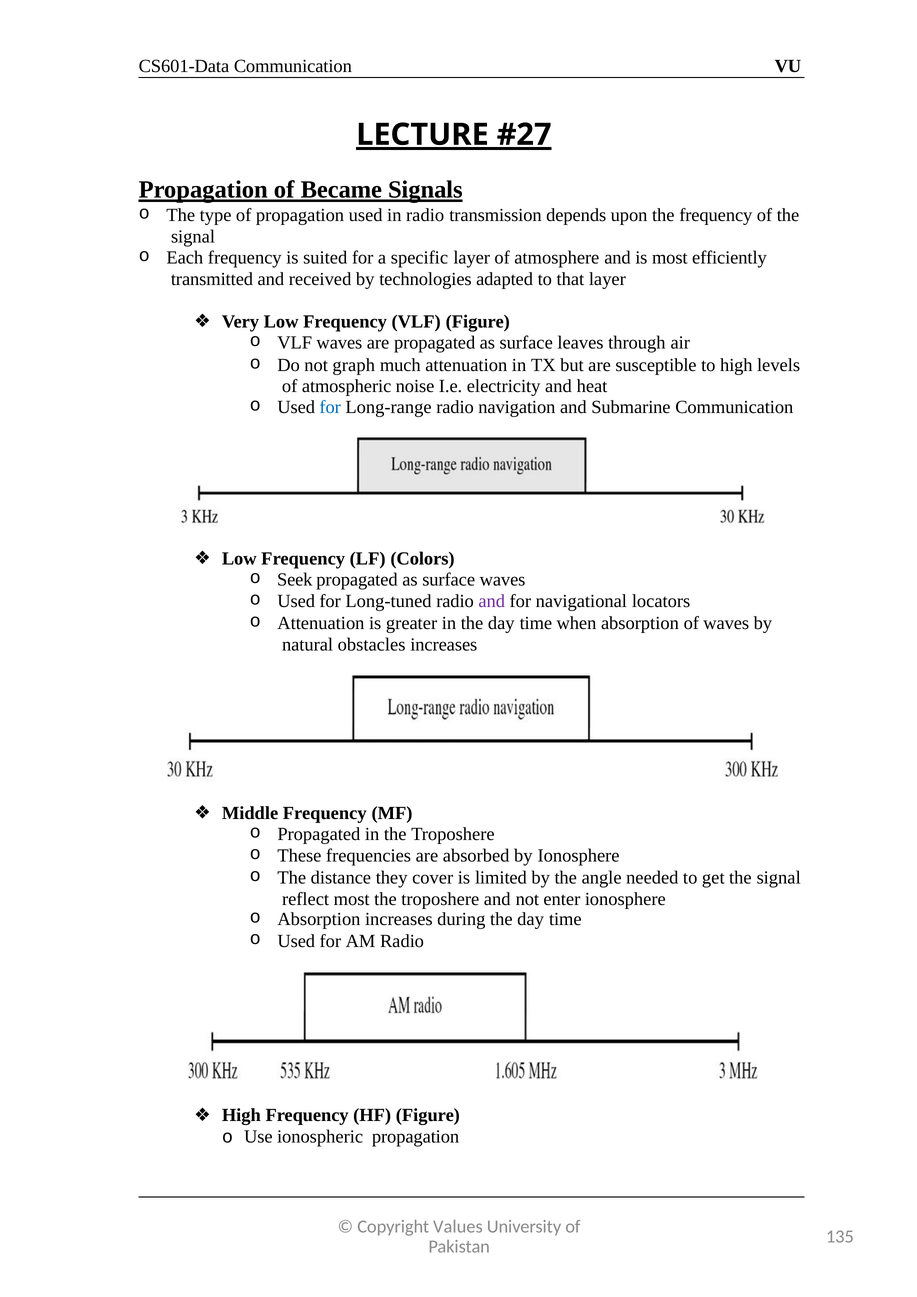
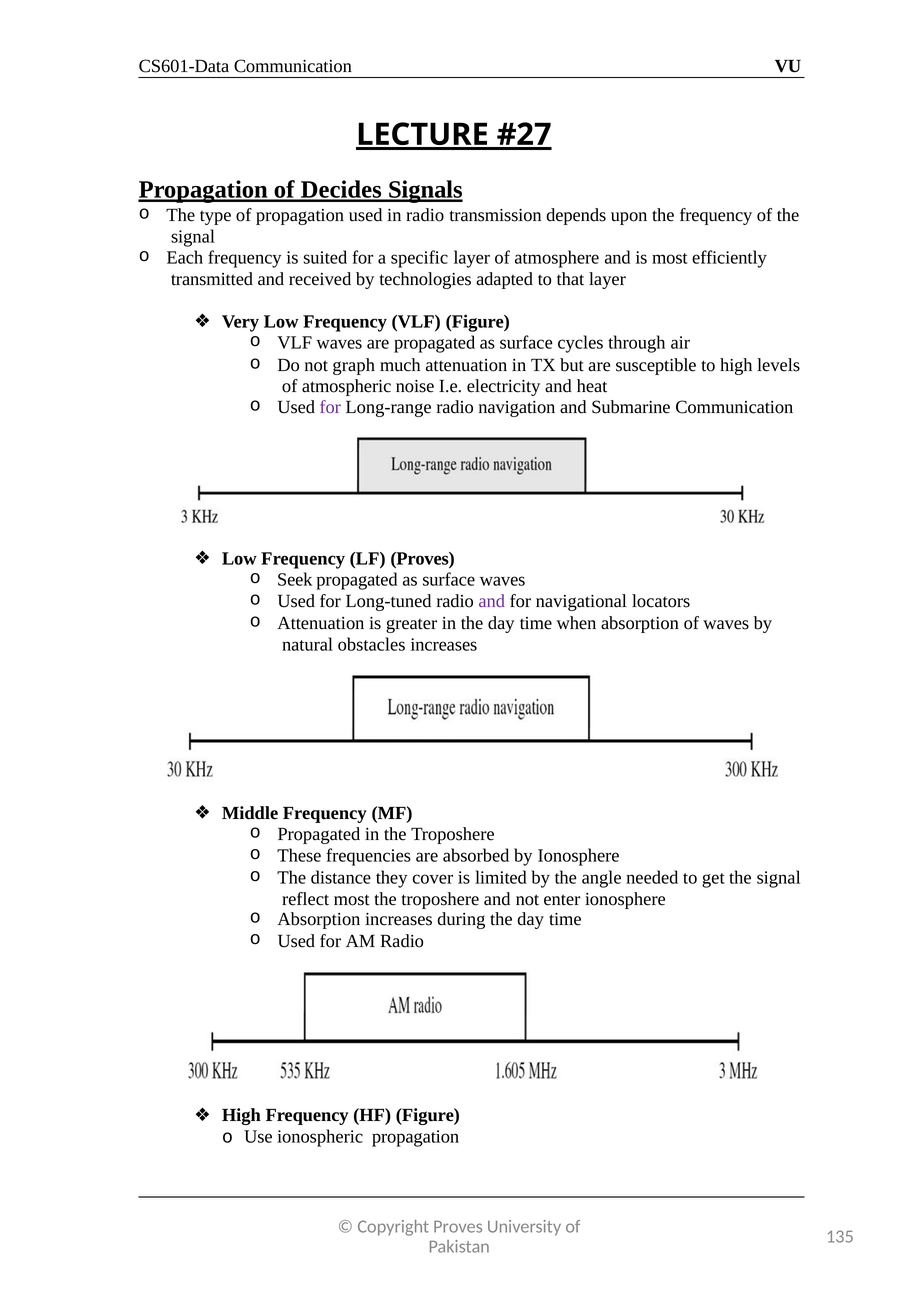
Became: Became -> Decides
leaves: leaves -> cycles
for at (330, 407) colour: blue -> purple
LF Colors: Colors -> Proves
Copyright Values: Values -> Proves
